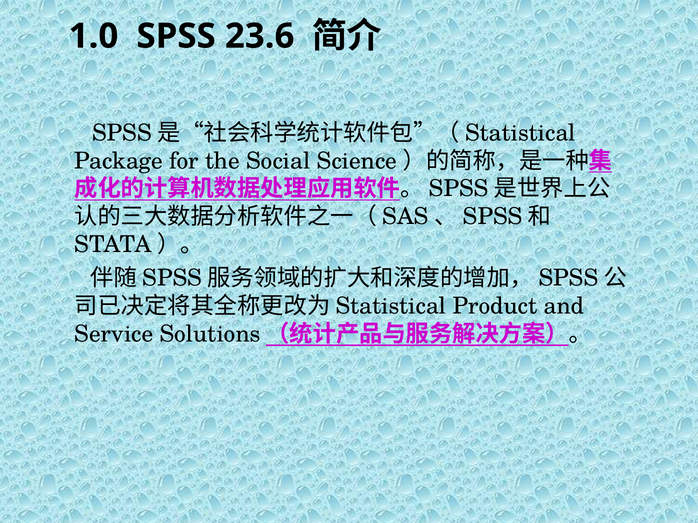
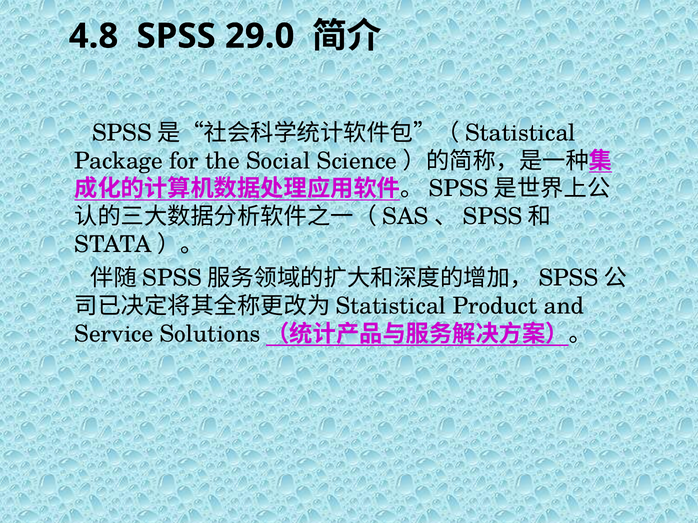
1.0: 1.0 -> 4.8
23.6: 23.6 -> 29.0
